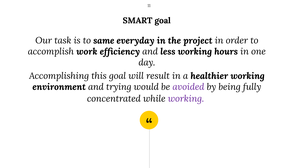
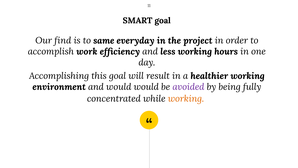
task: task -> find
and trying: trying -> would
working at (186, 98) colour: purple -> orange
